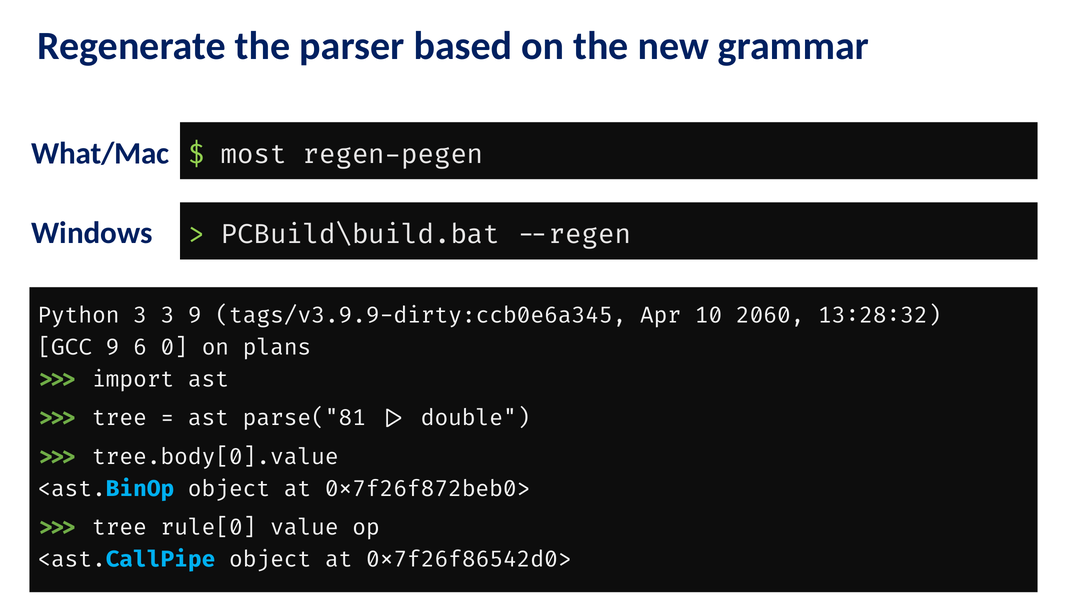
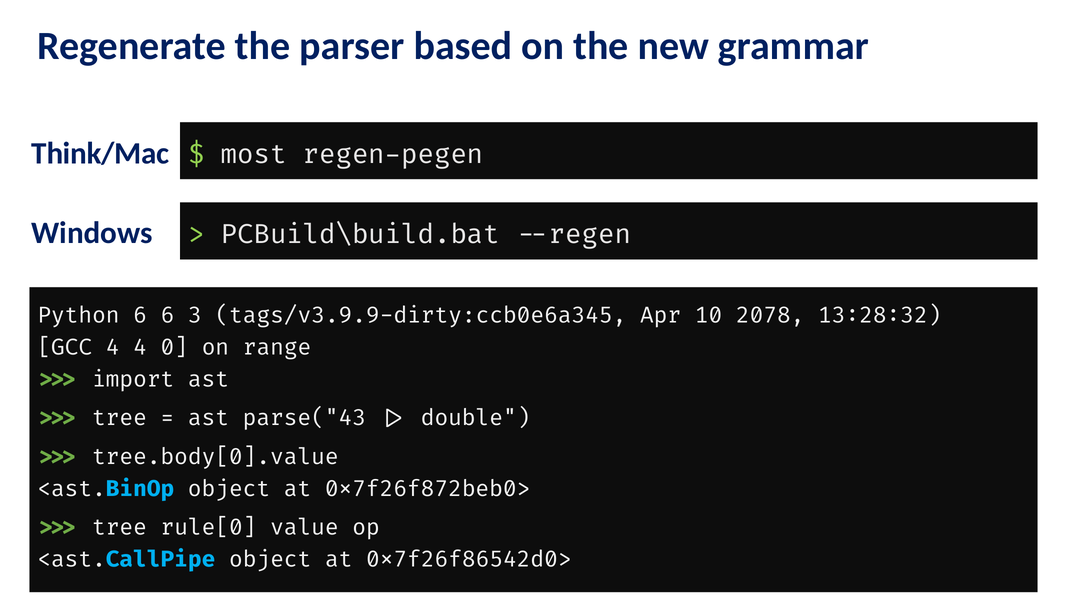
What/Mac: What/Mac -> Think/Mac
3.3.9: 3.3.9 -> 6.6.3
2060: 2060 -> 2078
9.6.0: 9.6.0 -> 4.4.0
plans: plans -> range
ast.parse("81: ast.parse("81 -> ast.parse("43
